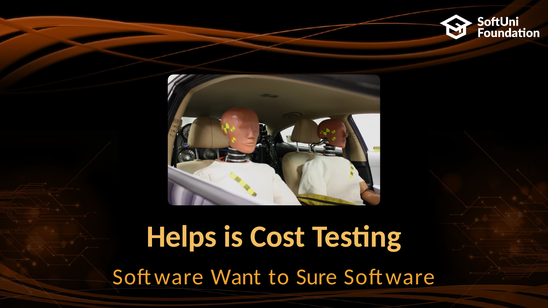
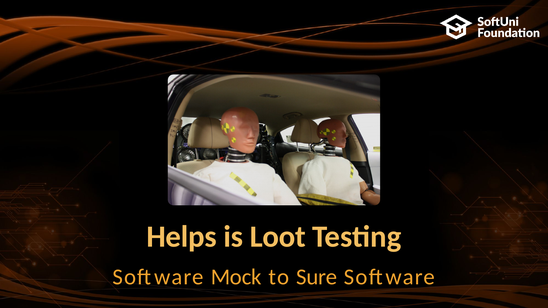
Cost: Cost -> Loot
Want: Want -> Mock
